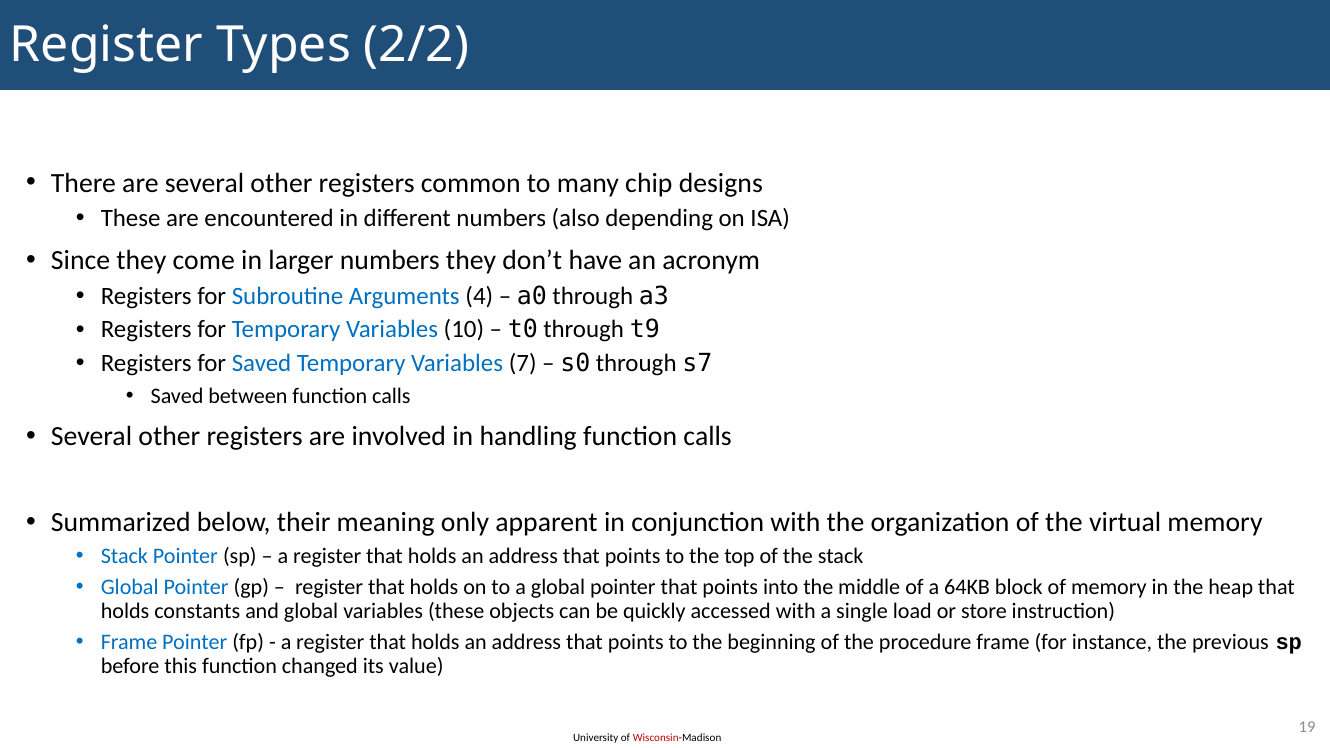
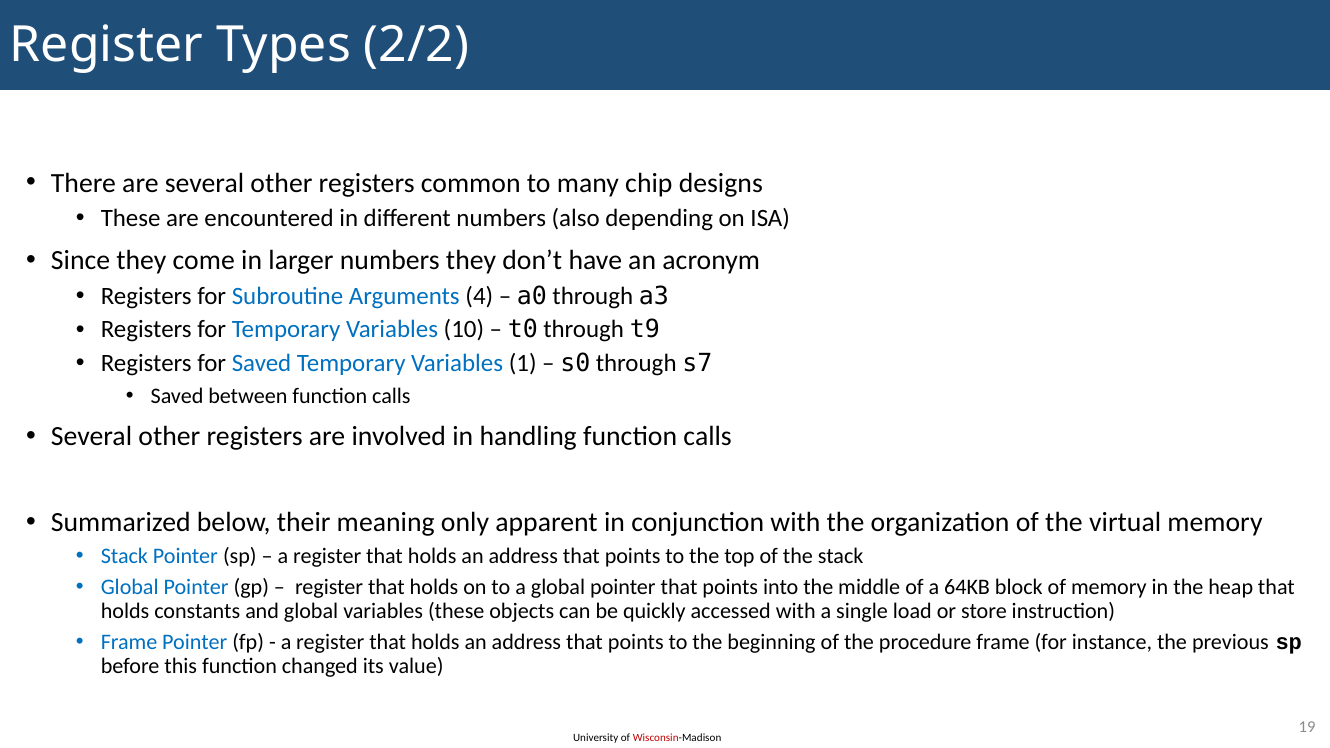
7: 7 -> 1
